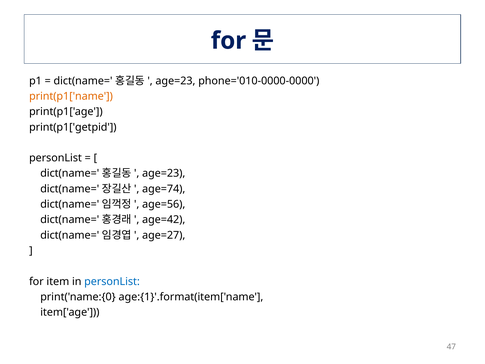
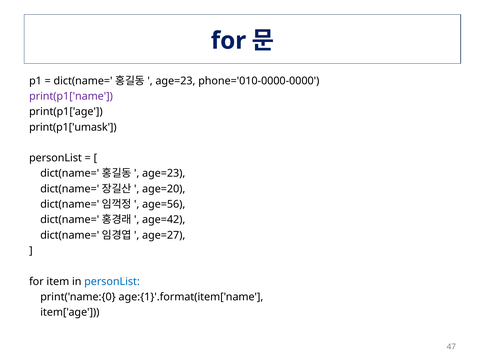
print(p1['name colour: orange -> purple
print(p1['getpid: print(p1['getpid -> print(p1['umask
age=74: age=74 -> age=20
